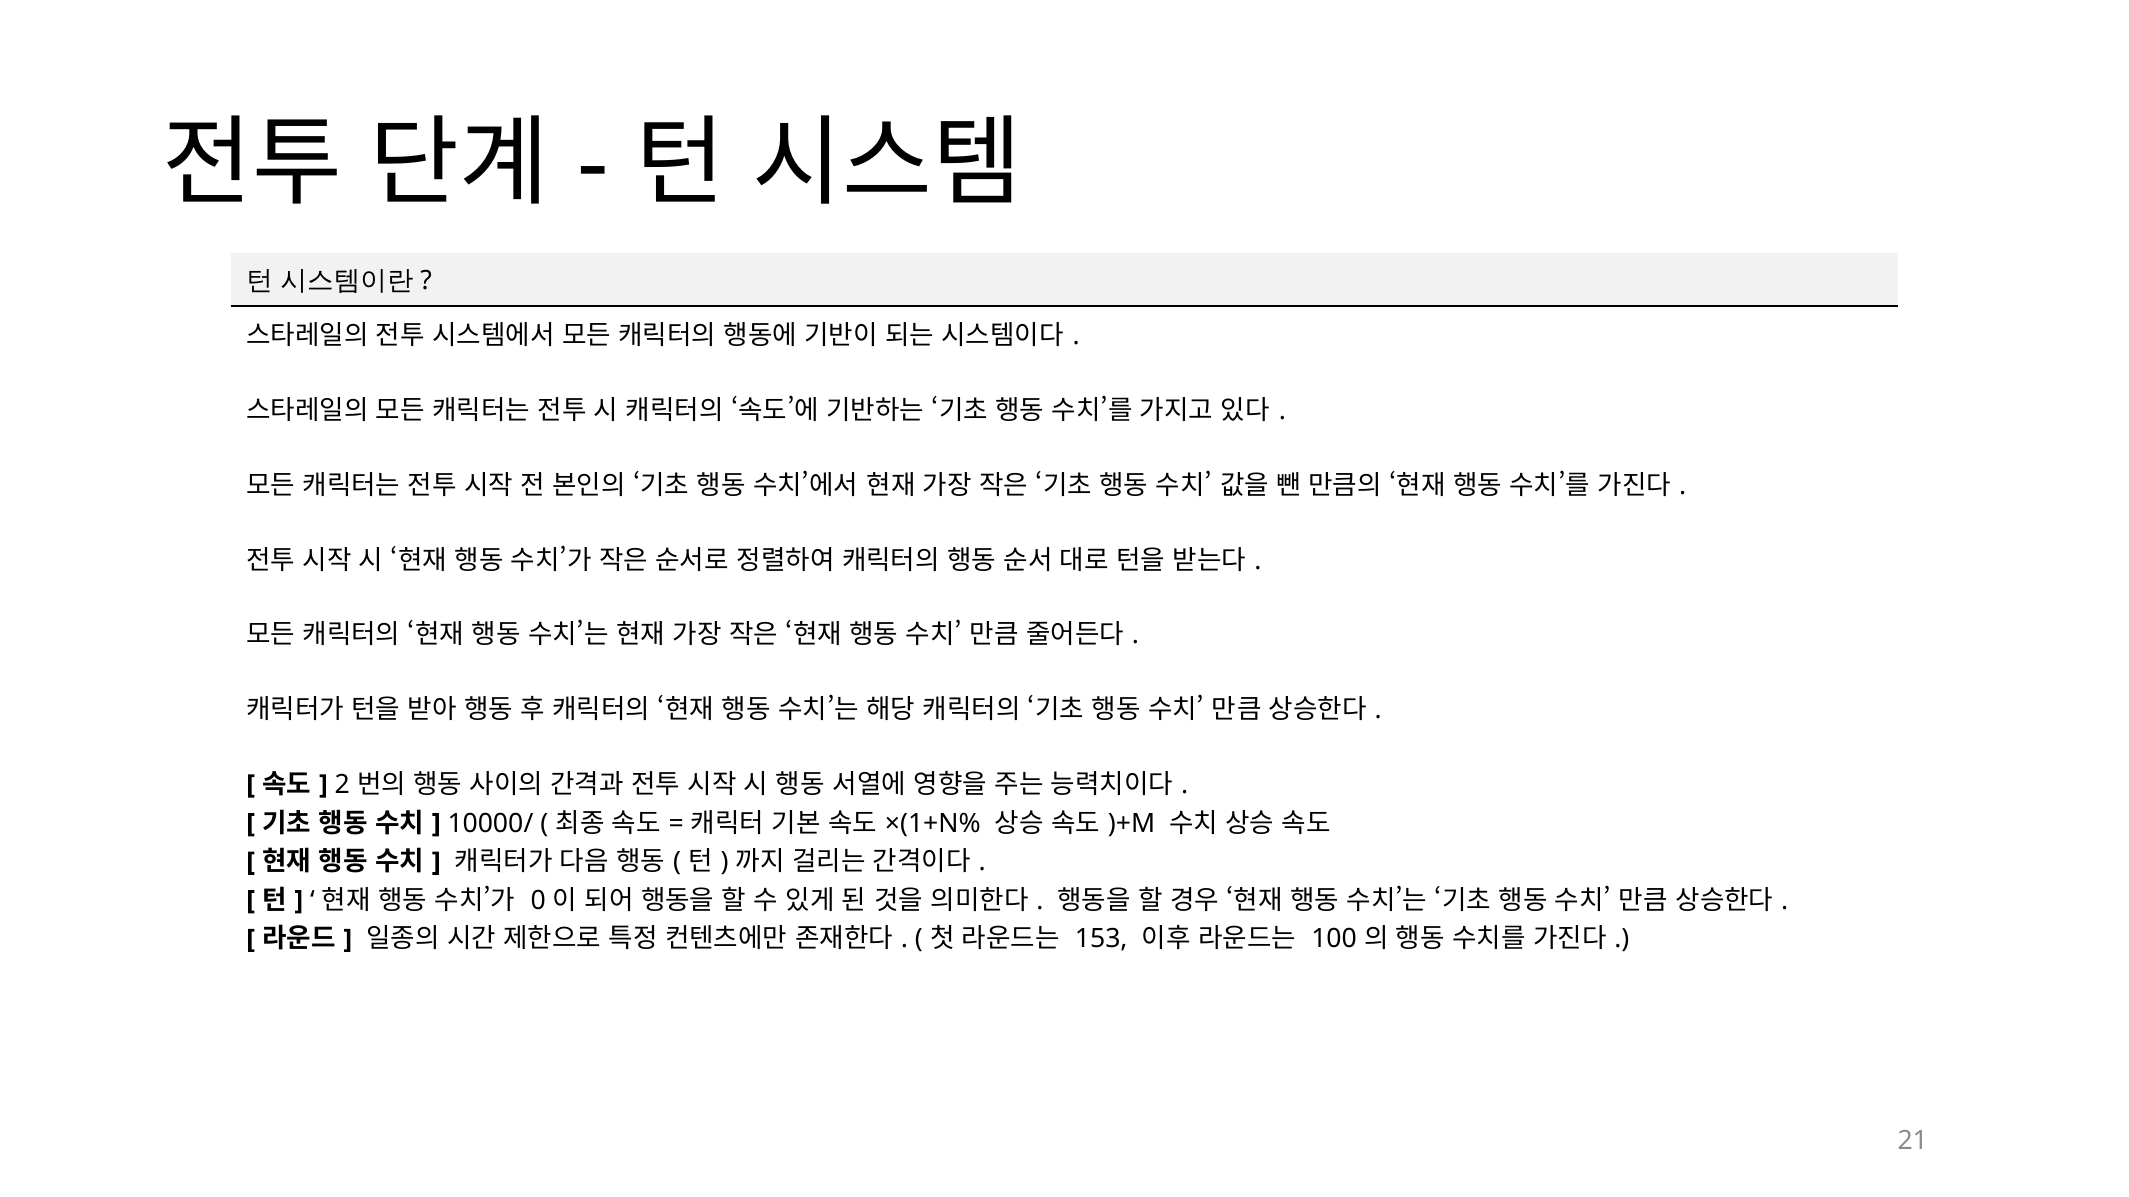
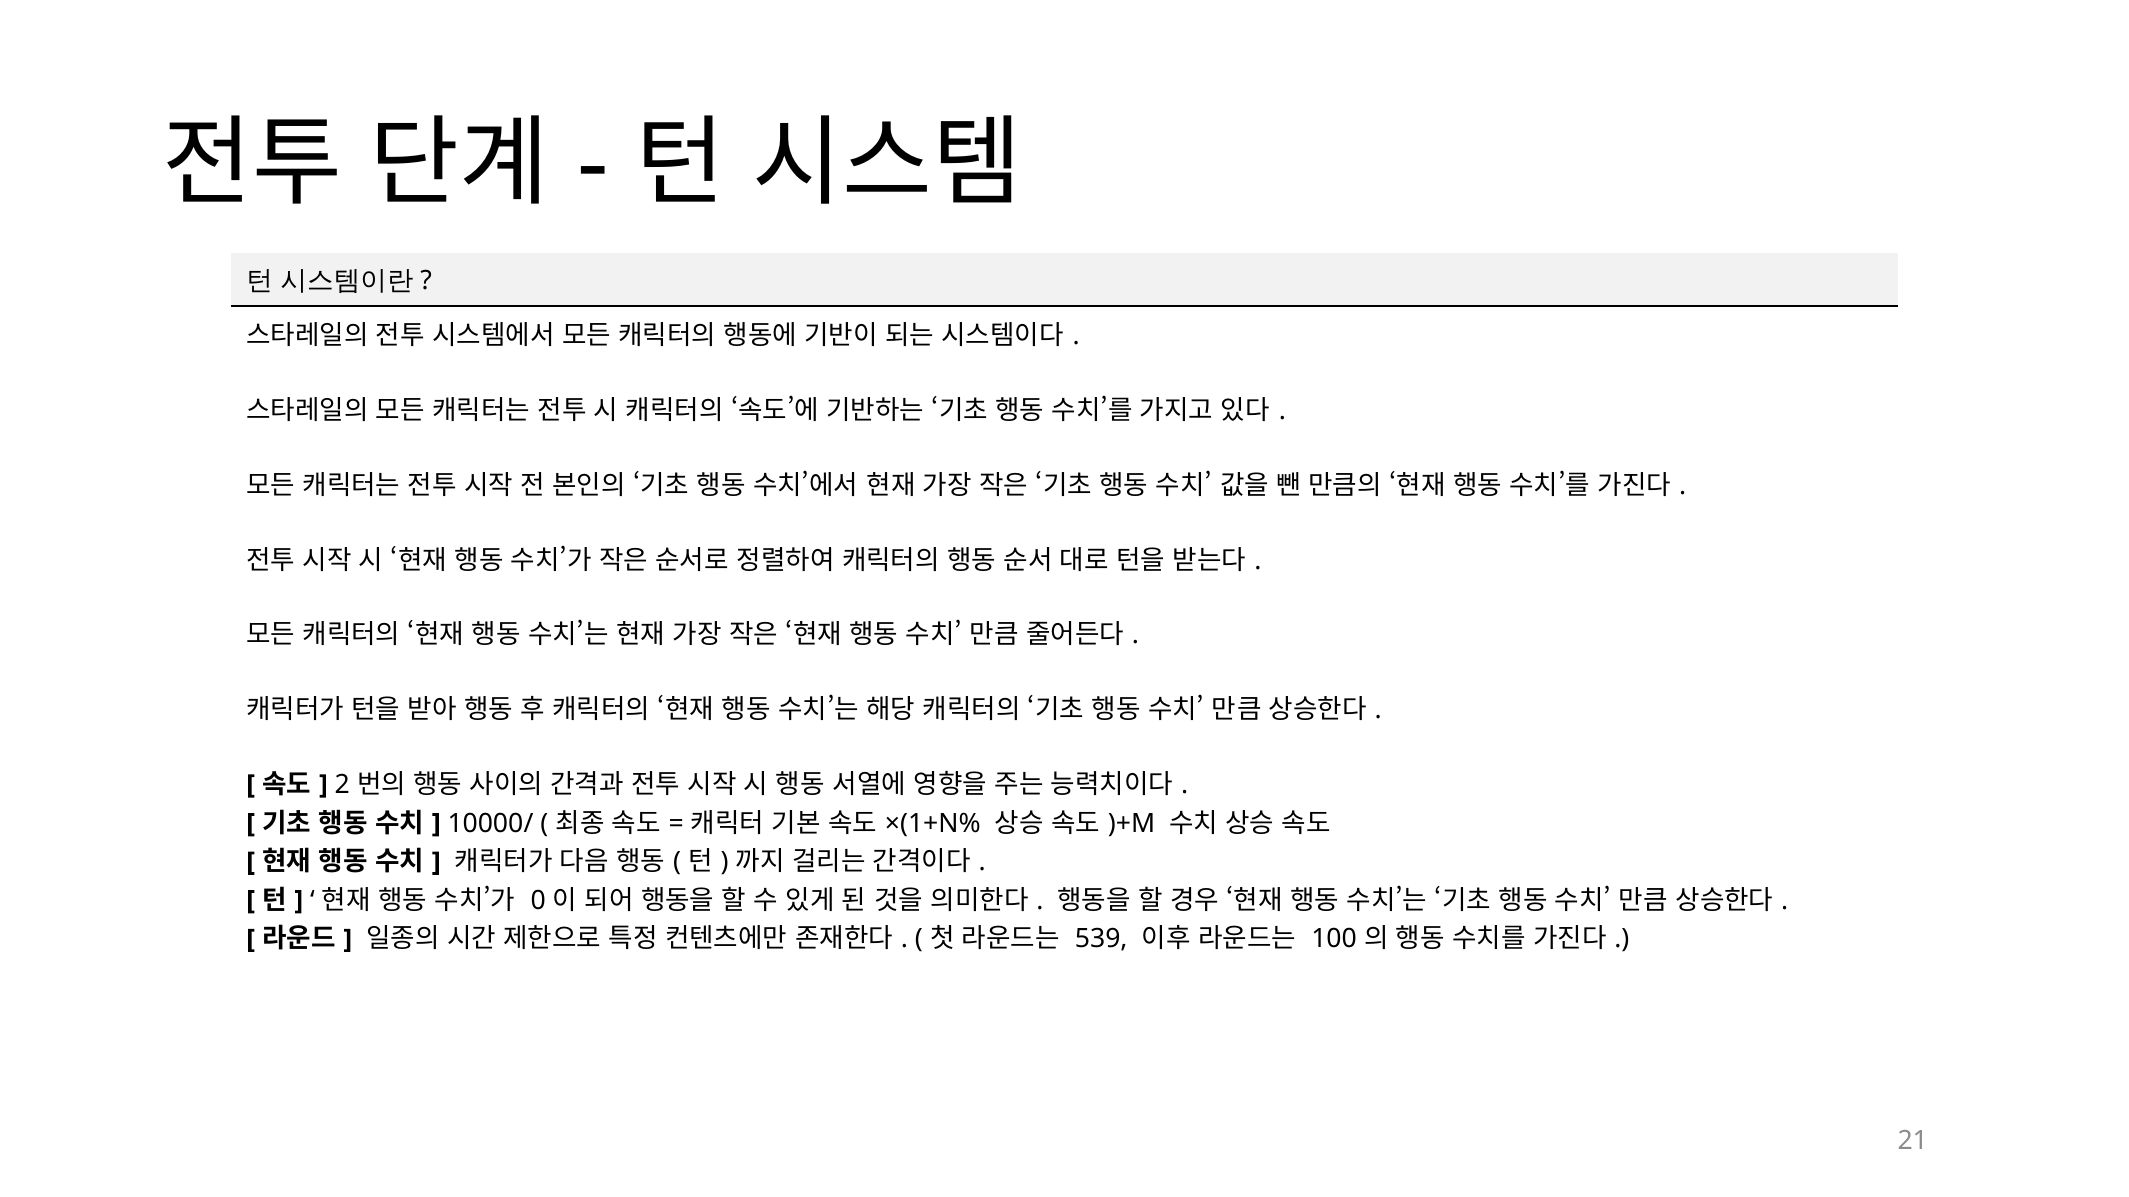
153: 153 -> 539
